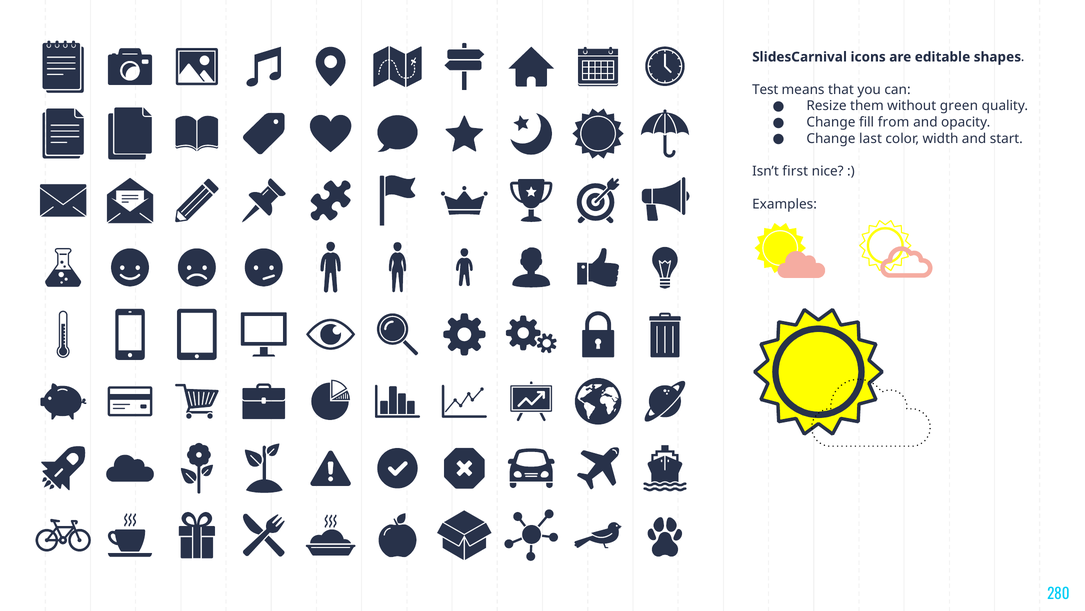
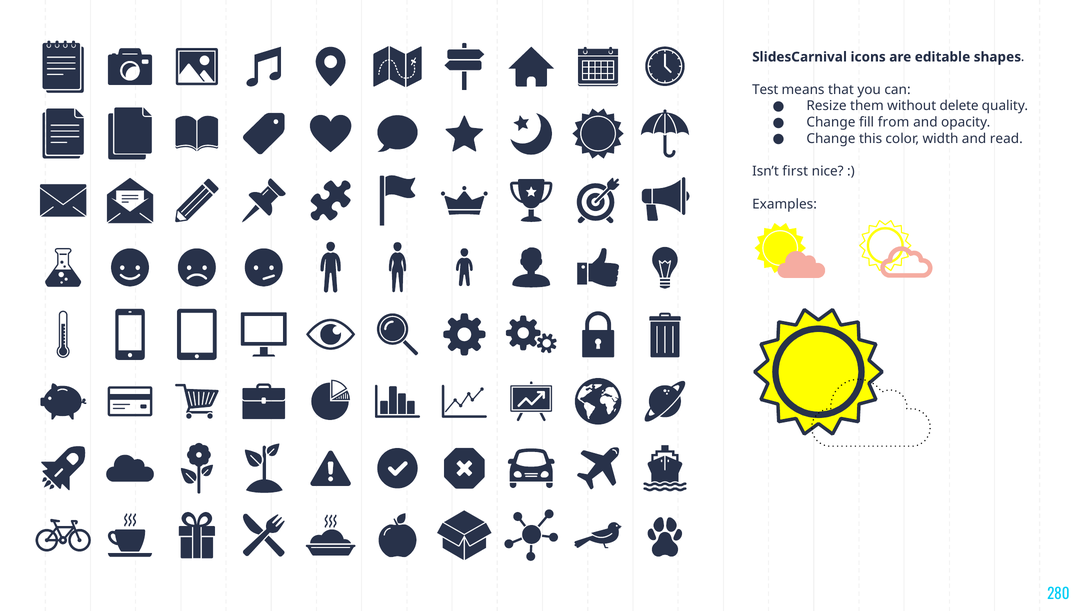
green: green -> delete
last: last -> this
start: start -> read
